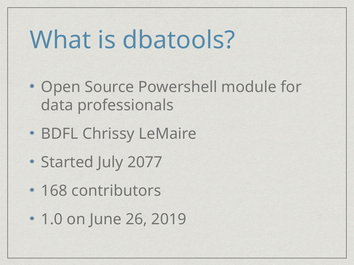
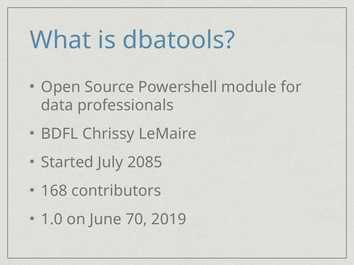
2077: 2077 -> 2085
26: 26 -> 70
